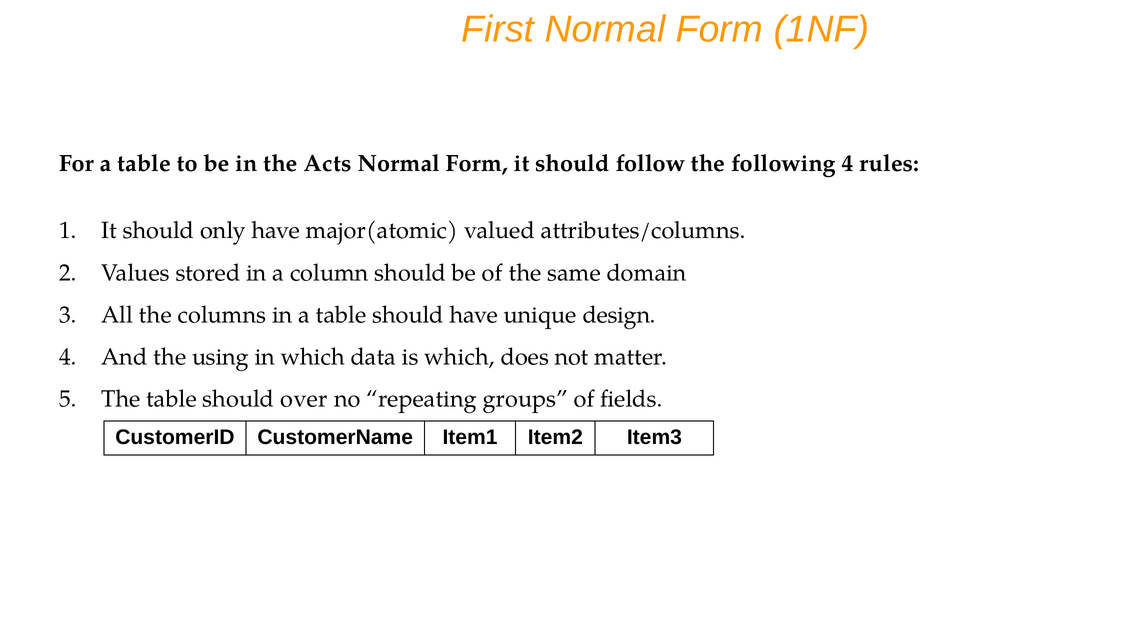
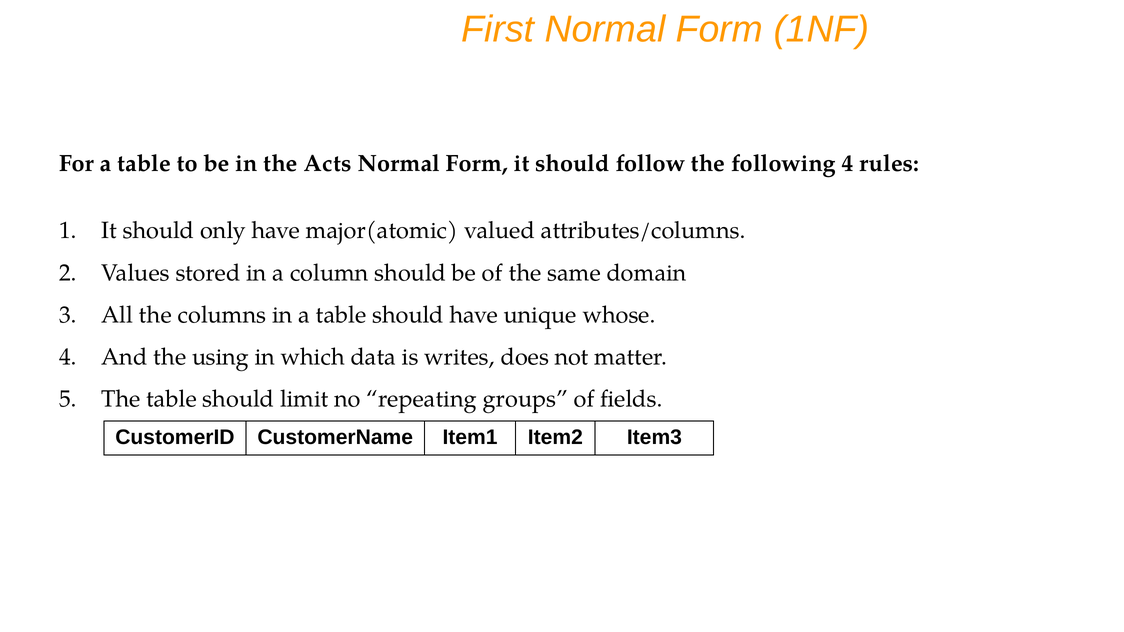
design: design -> whose
is which: which -> writes
over: over -> limit
